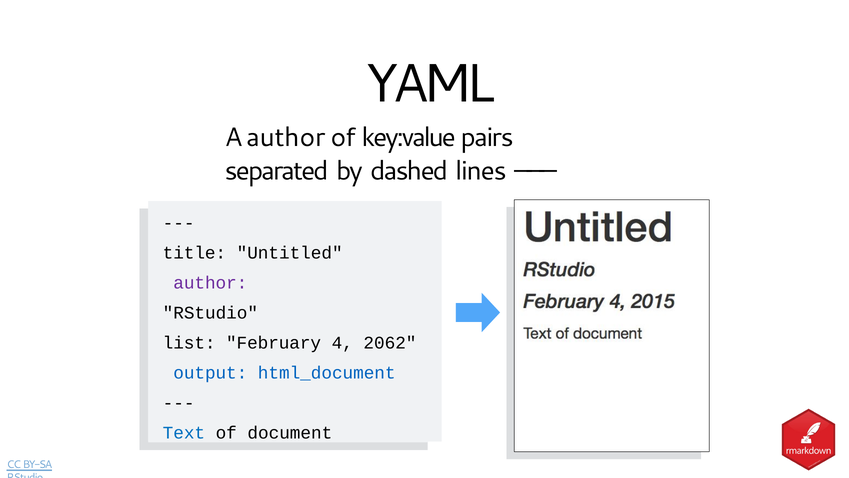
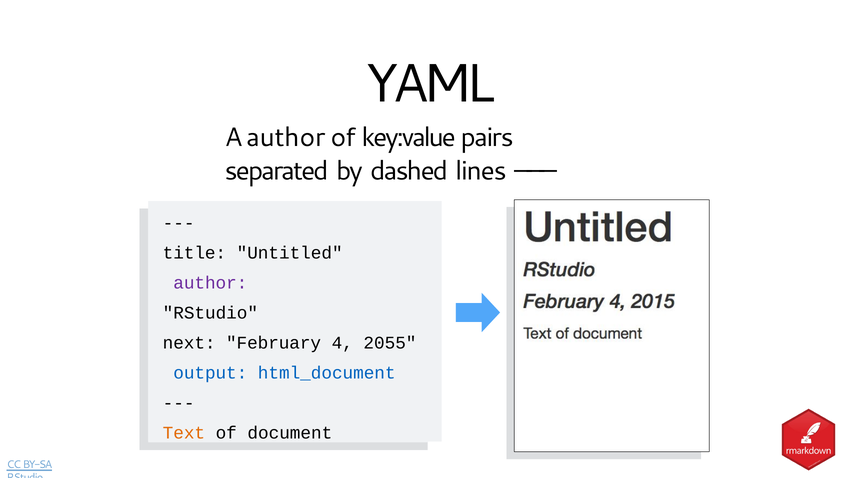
list: list -> next
2062: 2062 -> 2055
Text colour: blue -> orange
